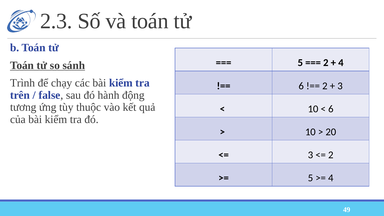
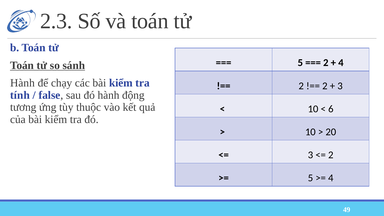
Trình at (23, 83): Trình -> Hành
6 at (301, 86): 6 -> 2
trên: trên -> tính
